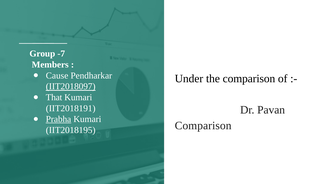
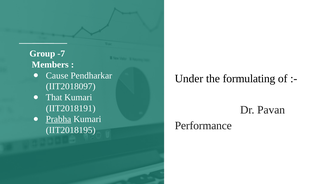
the comparison: comparison -> formulating
IIT2018097 underline: present -> none
Comparison at (203, 126): Comparison -> Performance
